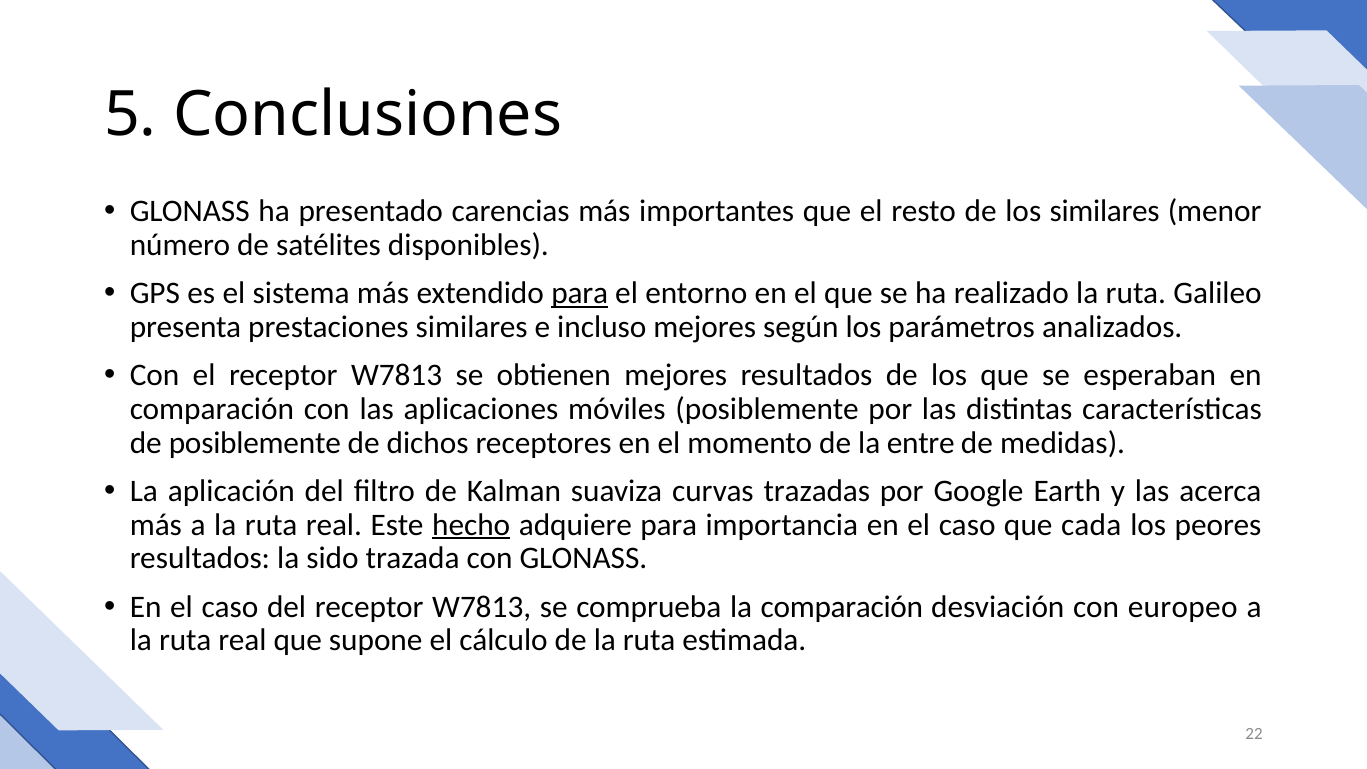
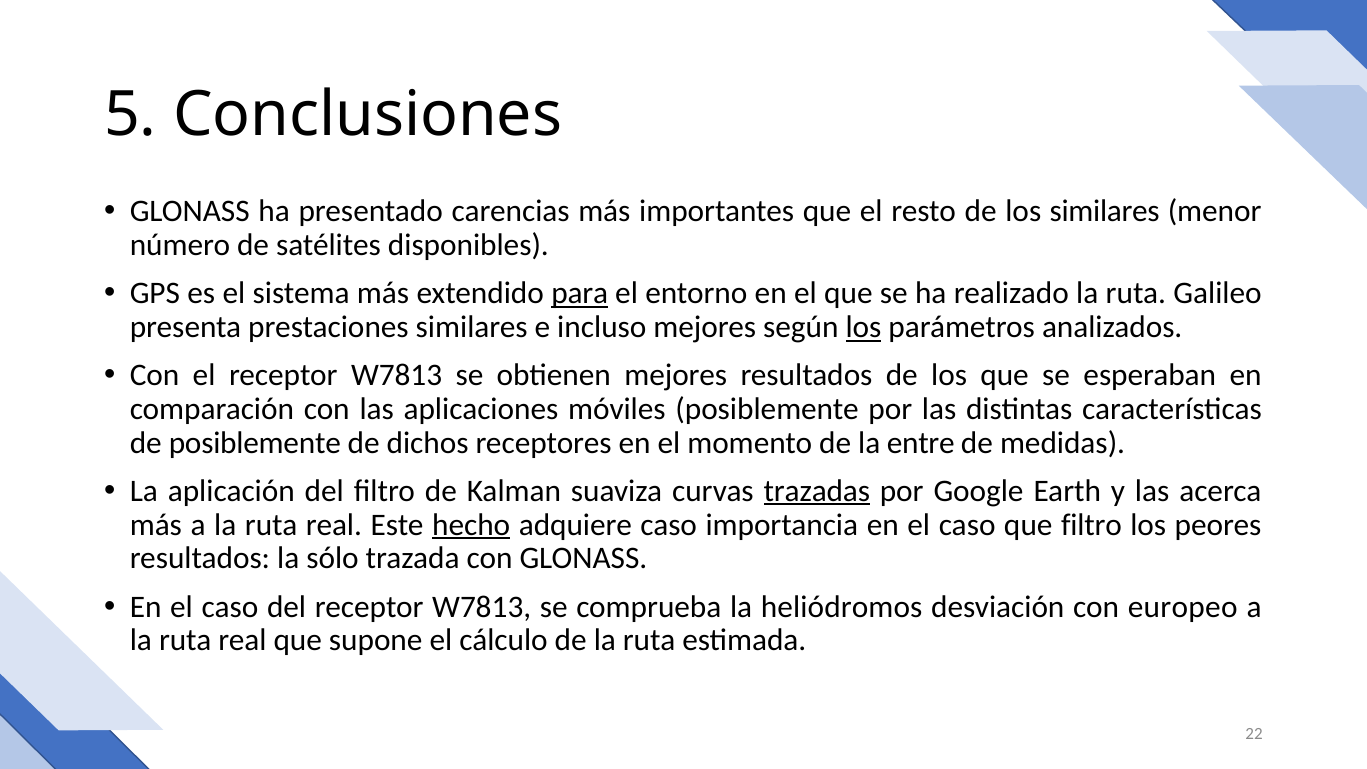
los at (863, 327) underline: none -> present
trazadas underline: none -> present
adquiere para: para -> caso
que cada: cada -> filtro
sido: sido -> sólo
la comparación: comparación -> heliódromos
